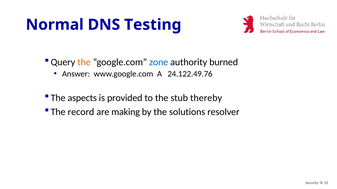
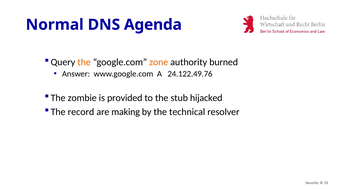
Testing: Testing -> Agenda
zone colour: blue -> orange
aspects: aspects -> zombie
thereby: thereby -> hijacked
solutions: solutions -> technical
